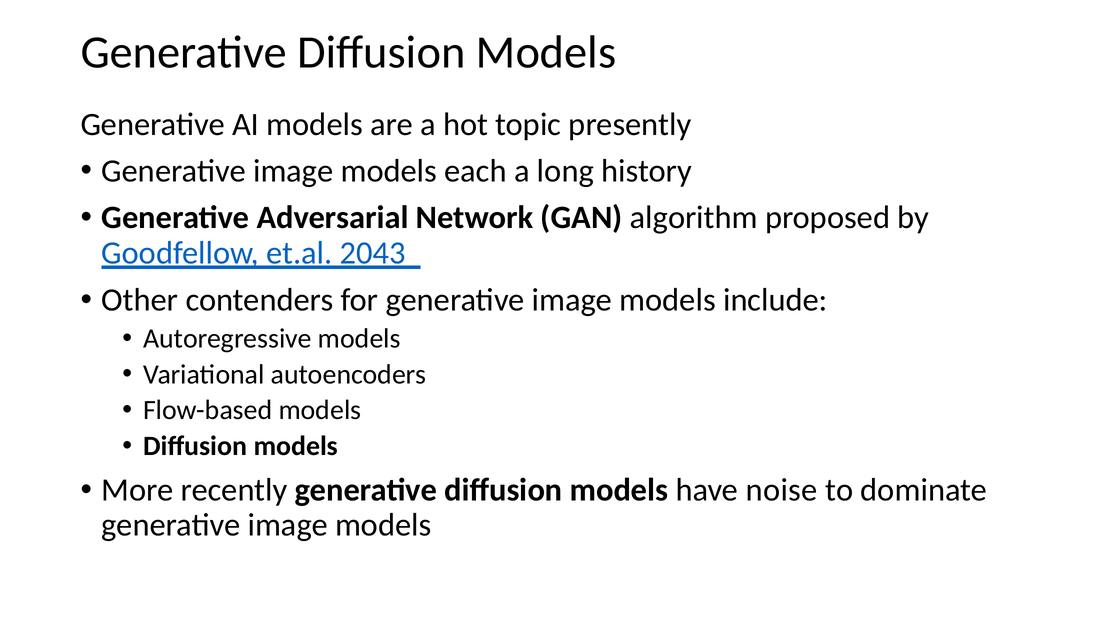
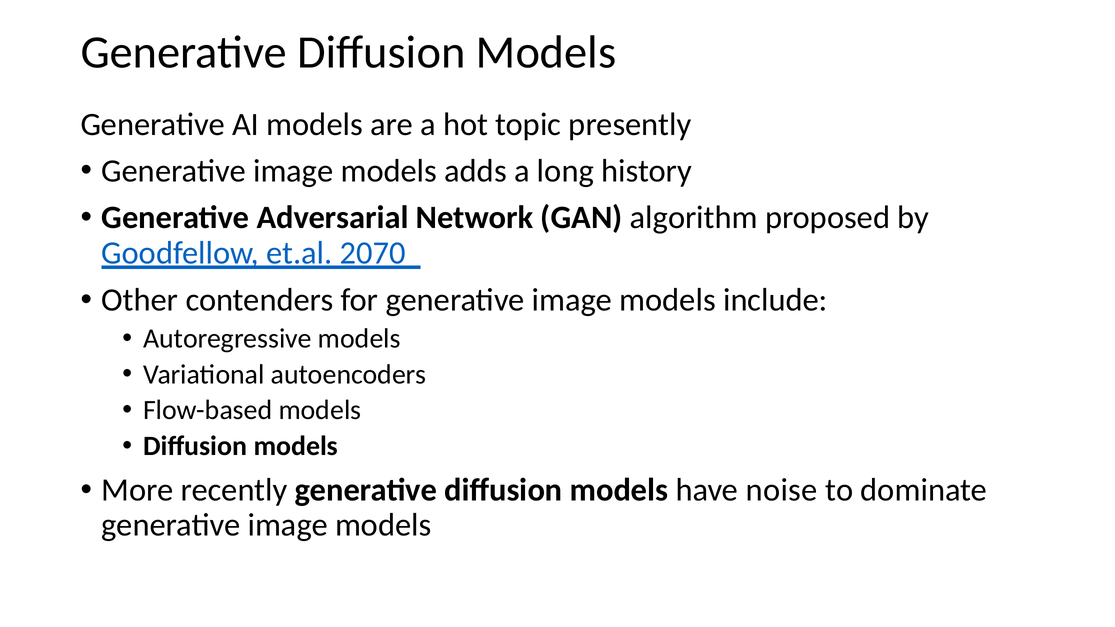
each: each -> adds
2043: 2043 -> 2070
